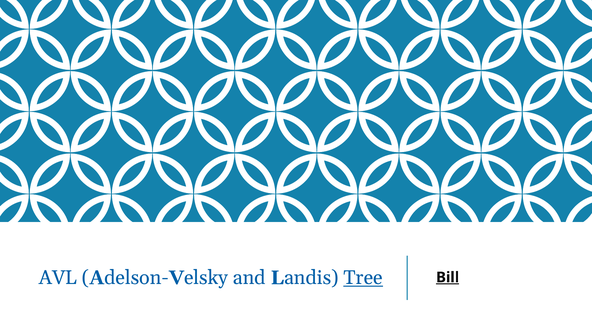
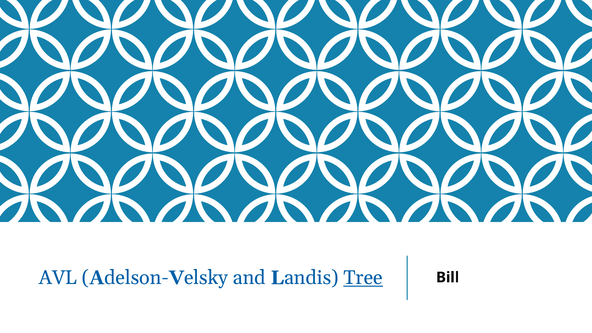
Bill underline: present -> none
